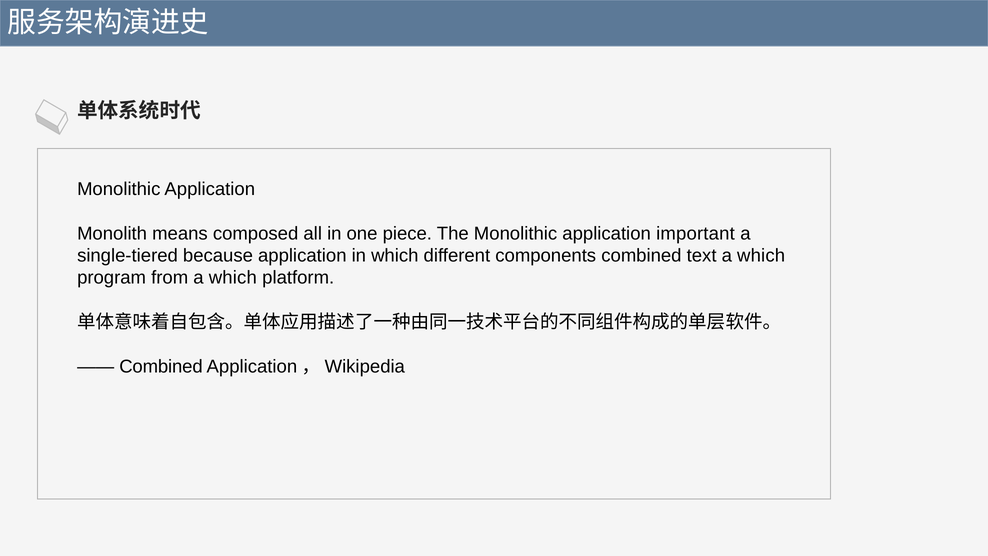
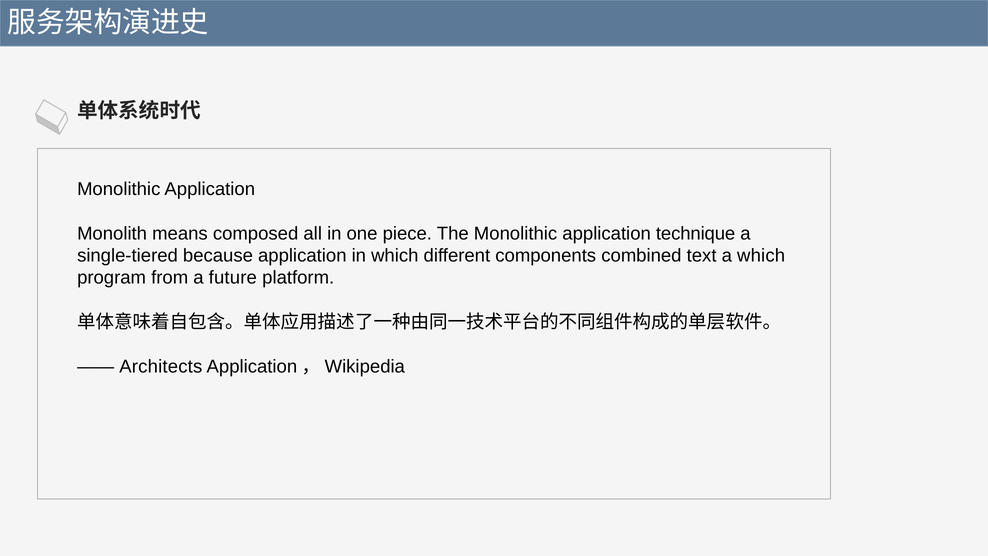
important: important -> technique
from a which: which -> future
Combined at (161, 367): Combined -> Architects
